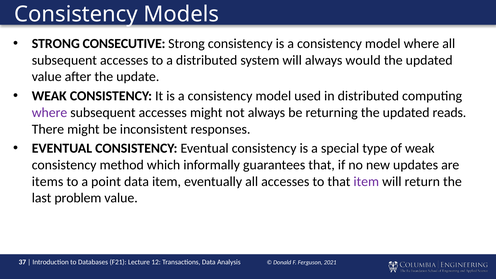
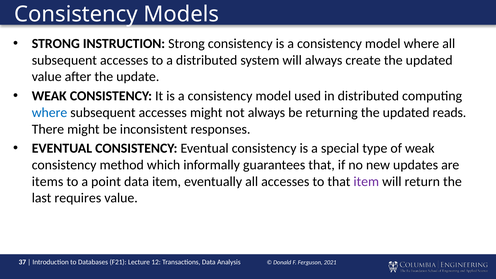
CONSECUTIVE: CONSECUTIVE -> INSTRUCTION
would: would -> create
where at (49, 113) colour: purple -> blue
problem: problem -> requires
